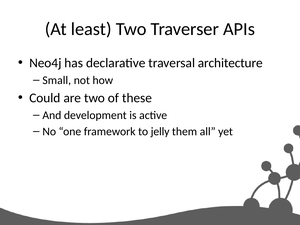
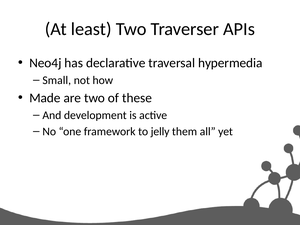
architecture: architecture -> hypermedia
Could: Could -> Made
